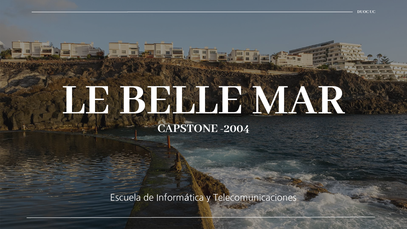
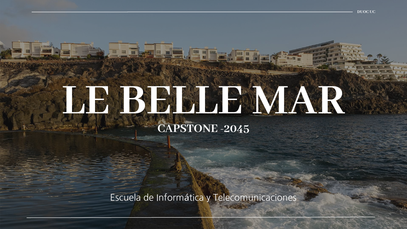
-2004: -2004 -> -2045
